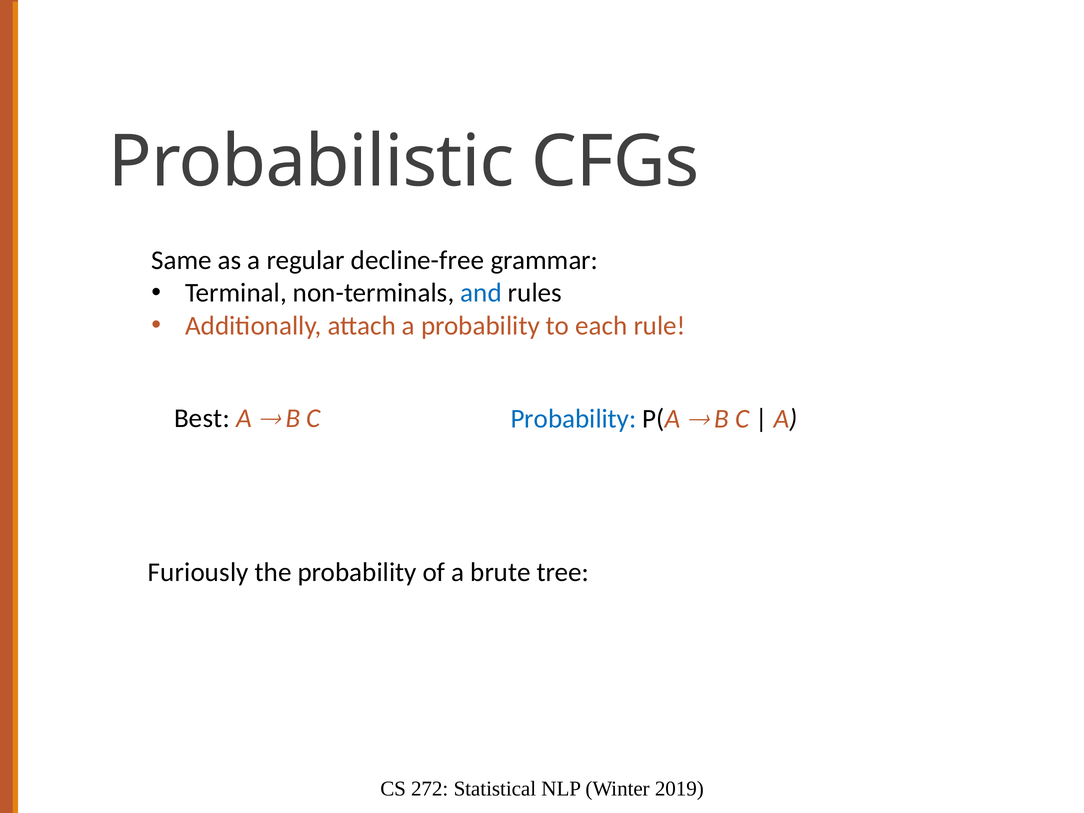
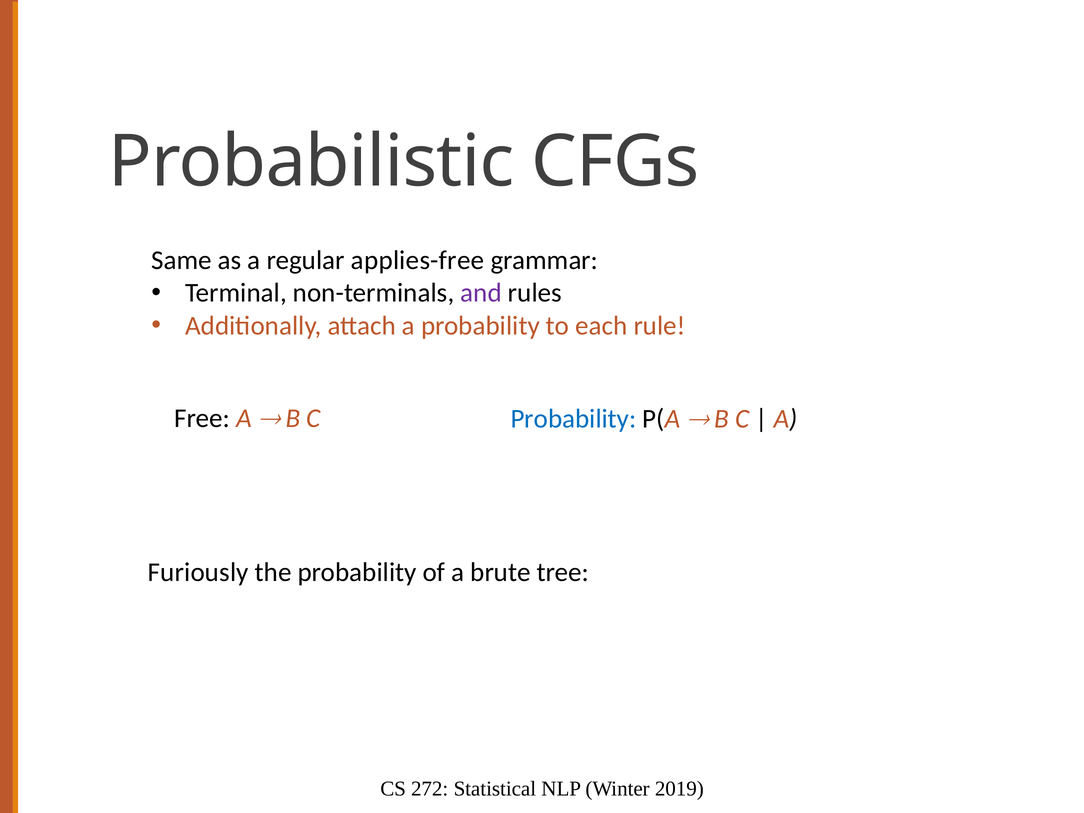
decline-free: decline-free -> applies-free
and colour: blue -> purple
Best: Best -> Free
